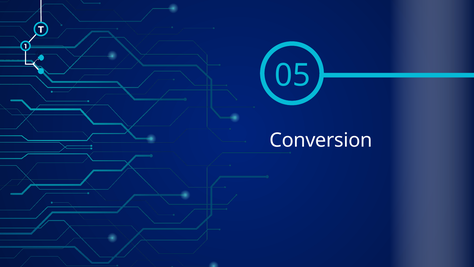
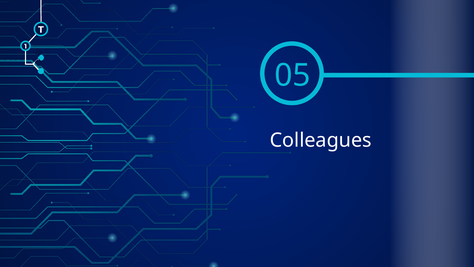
Conversion: Conversion -> Colleagues
